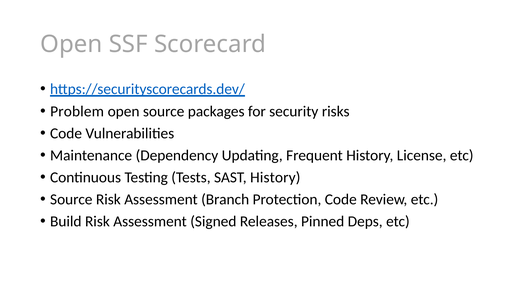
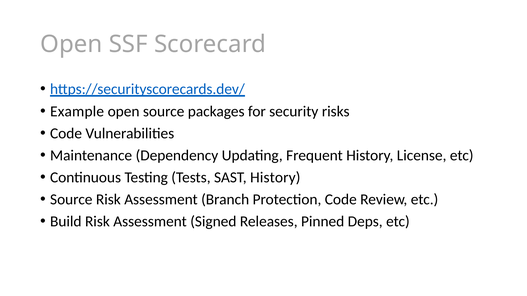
Problem: Problem -> Example
